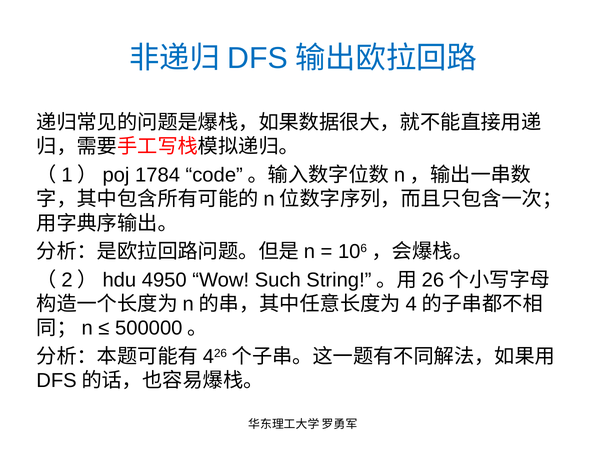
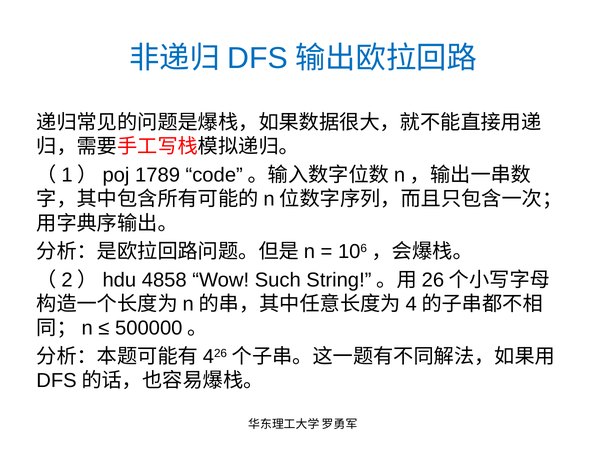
1784: 1784 -> 1789
4950: 4950 -> 4858
